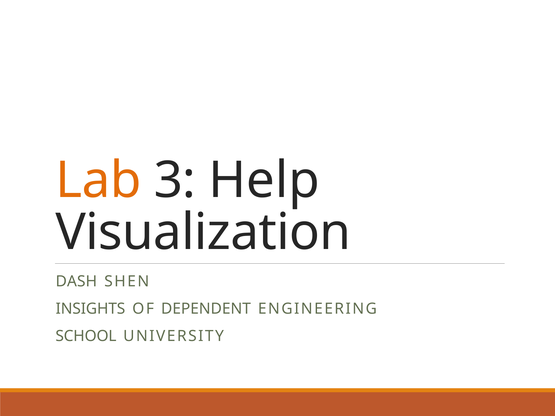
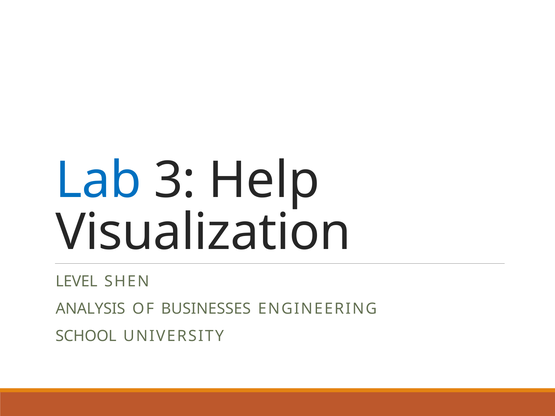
Lab colour: orange -> blue
DASH: DASH -> LEVEL
INSIGHTS: INSIGHTS -> ANALYSIS
DEPENDENT: DEPENDENT -> BUSINESSES
